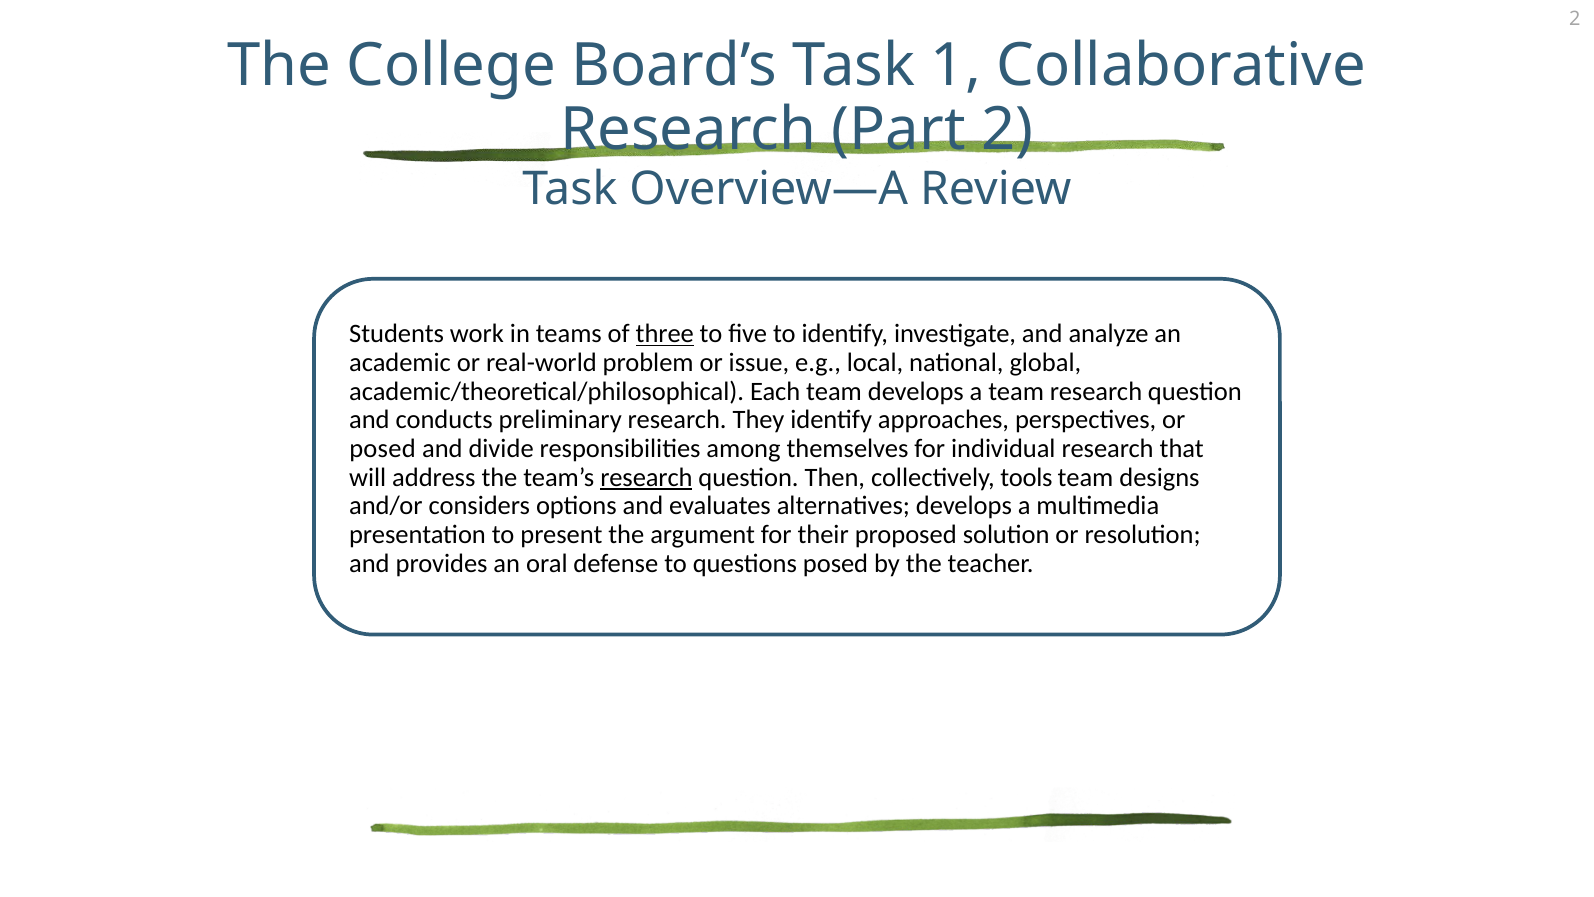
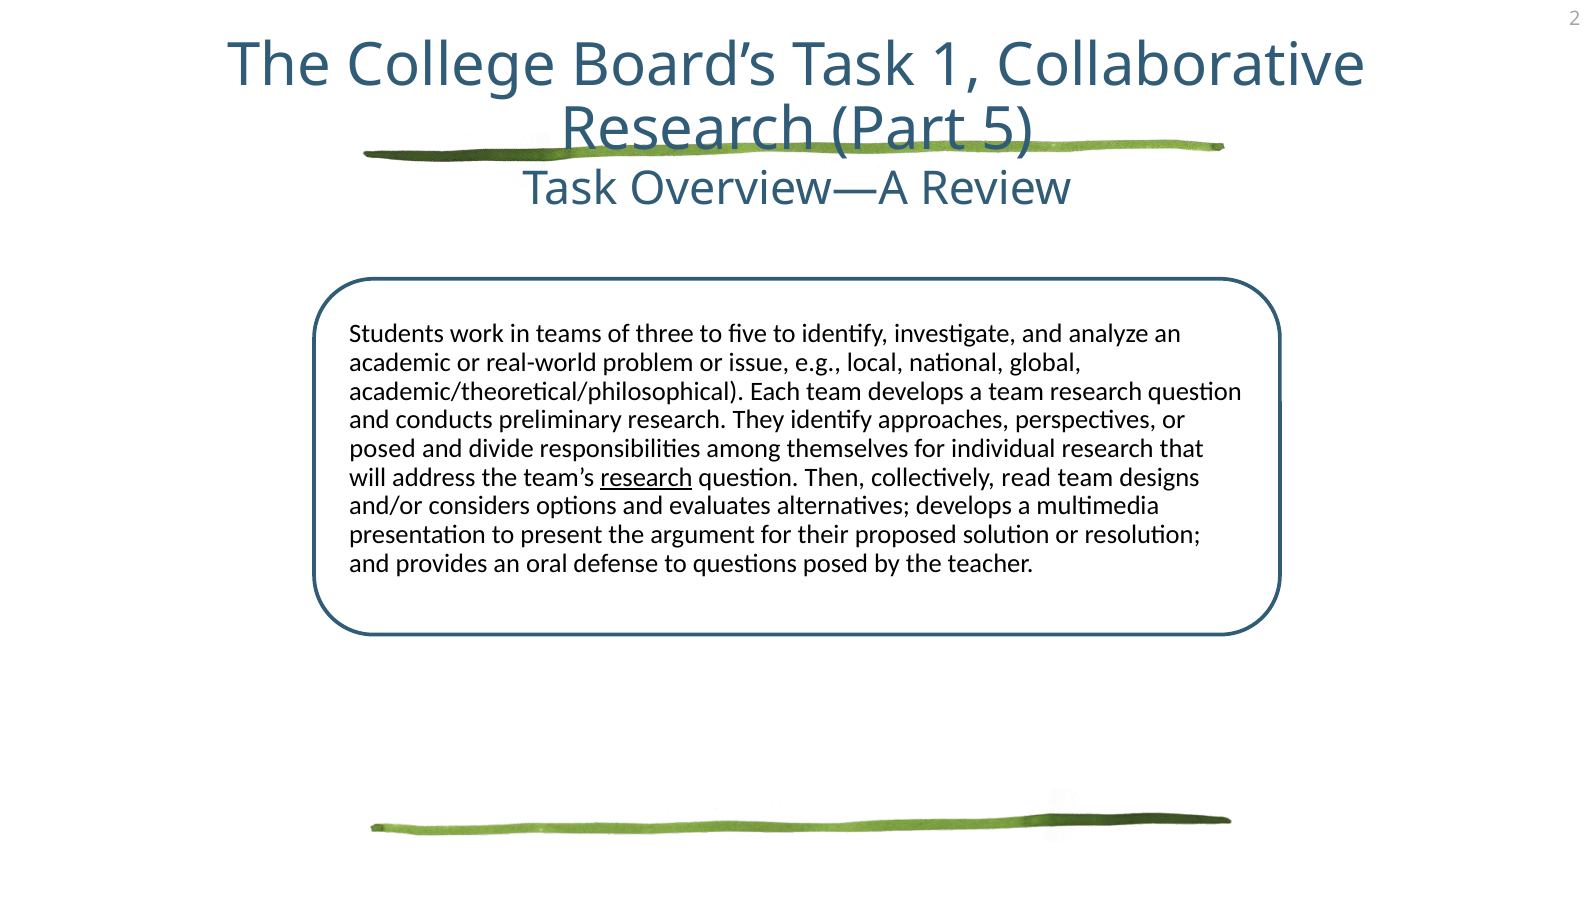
Part 2: 2 -> 5
three underline: present -> none
tools: tools -> read
